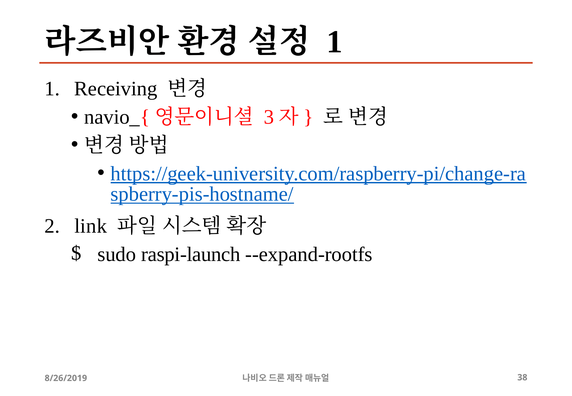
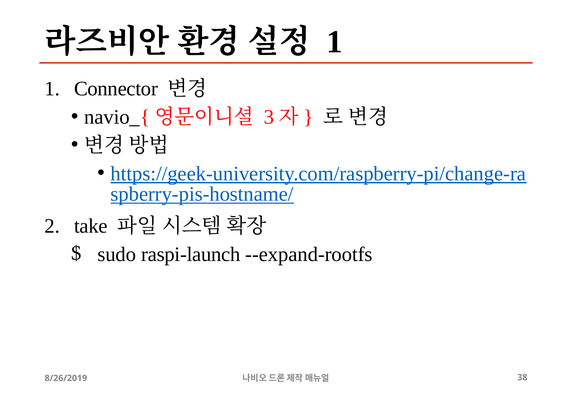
Receiving: Receiving -> Connector
link: link -> take
